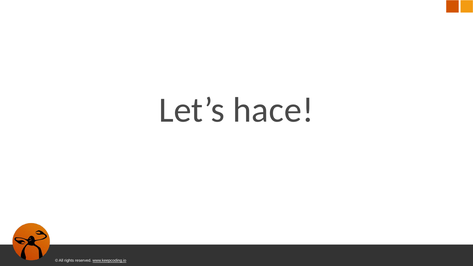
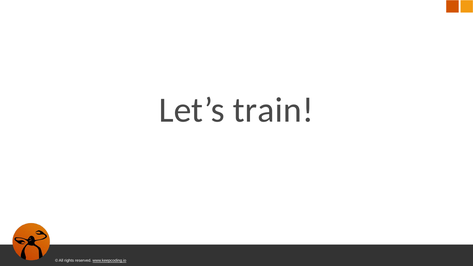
hace: hace -> train
